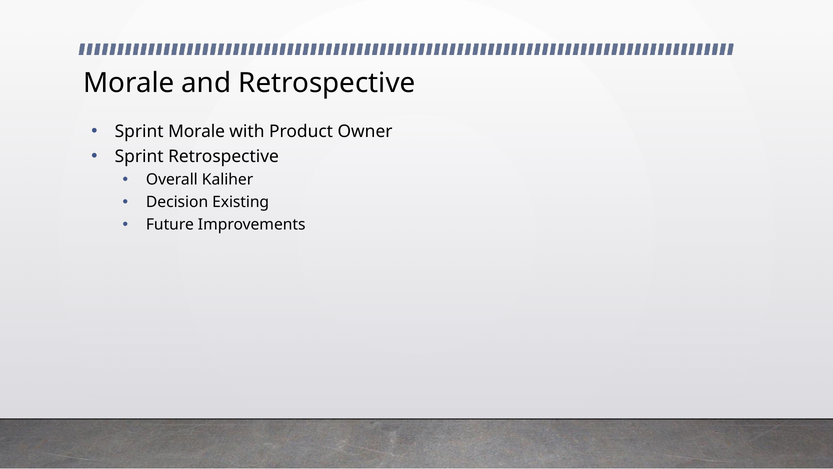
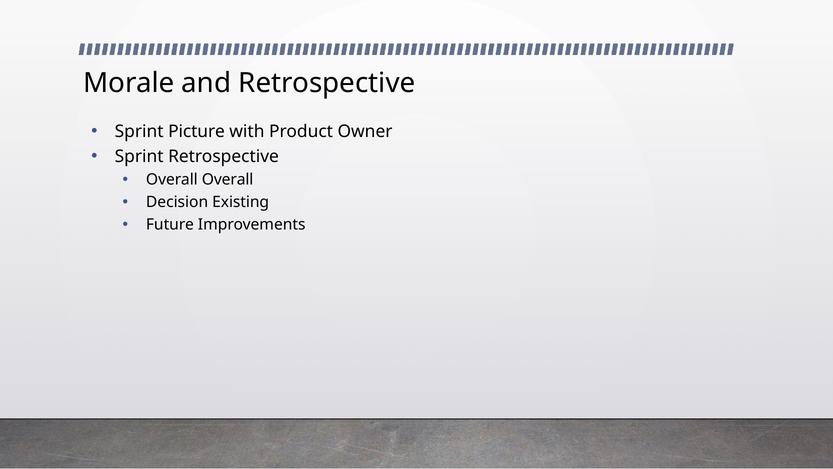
Sprint Morale: Morale -> Picture
Overall Kaliher: Kaliher -> Overall
